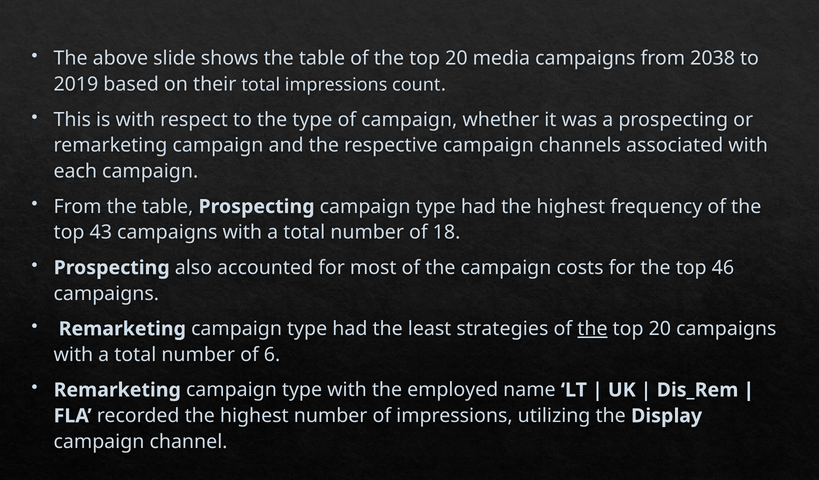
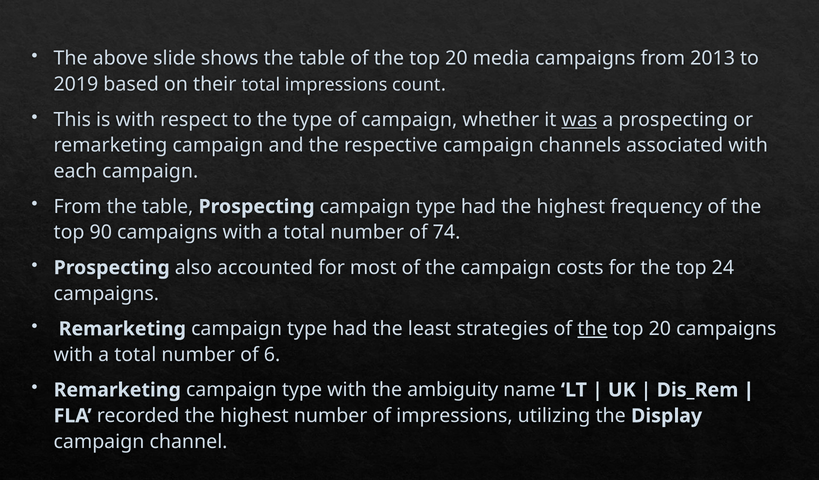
2038: 2038 -> 2013
was underline: none -> present
43: 43 -> 90
18: 18 -> 74
46: 46 -> 24
employed: employed -> ambiguity
